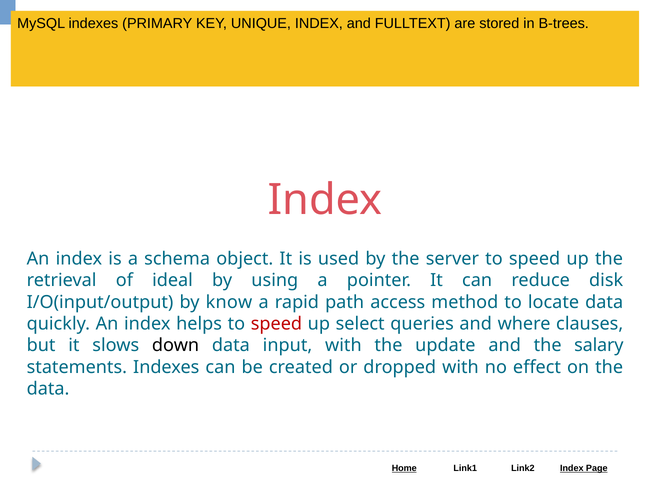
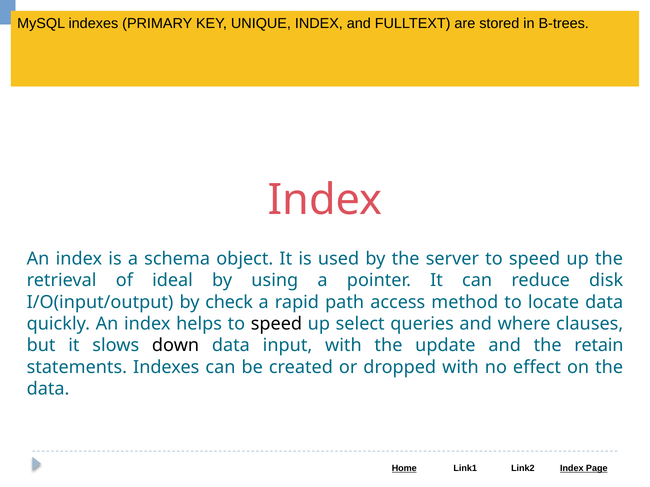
know: know -> check
speed at (276, 324) colour: red -> black
salary: salary -> retain
